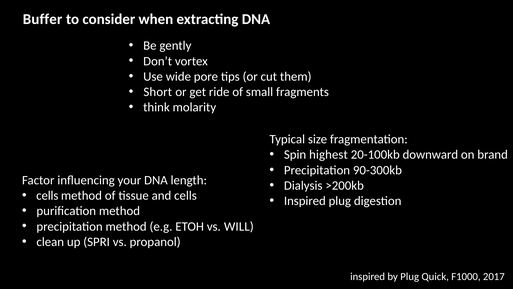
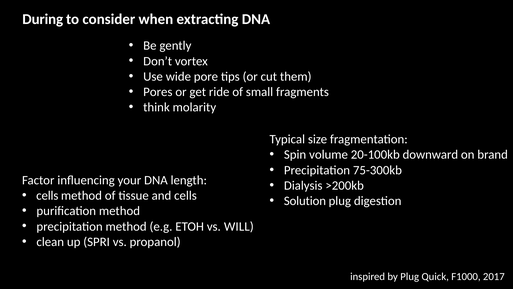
Buffer: Buffer -> During
Short: Short -> Pores
highest: highest -> volume
90-300kb: 90-300kb -> 75-300kb
Inspired at (305, 201): Inspired -> Solution
